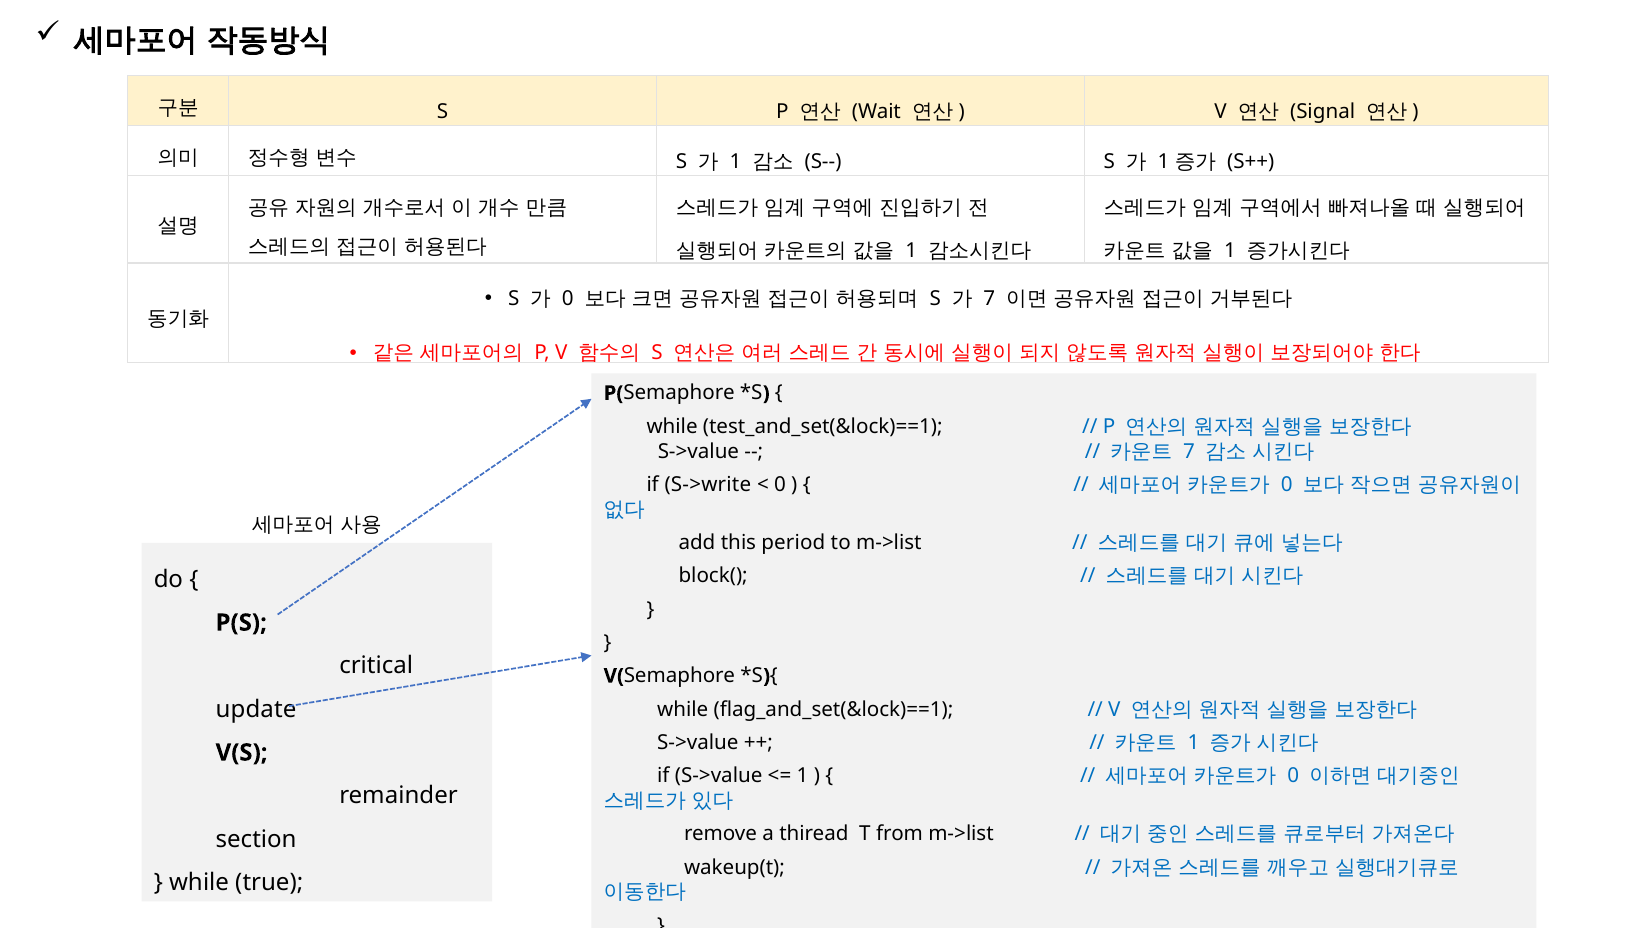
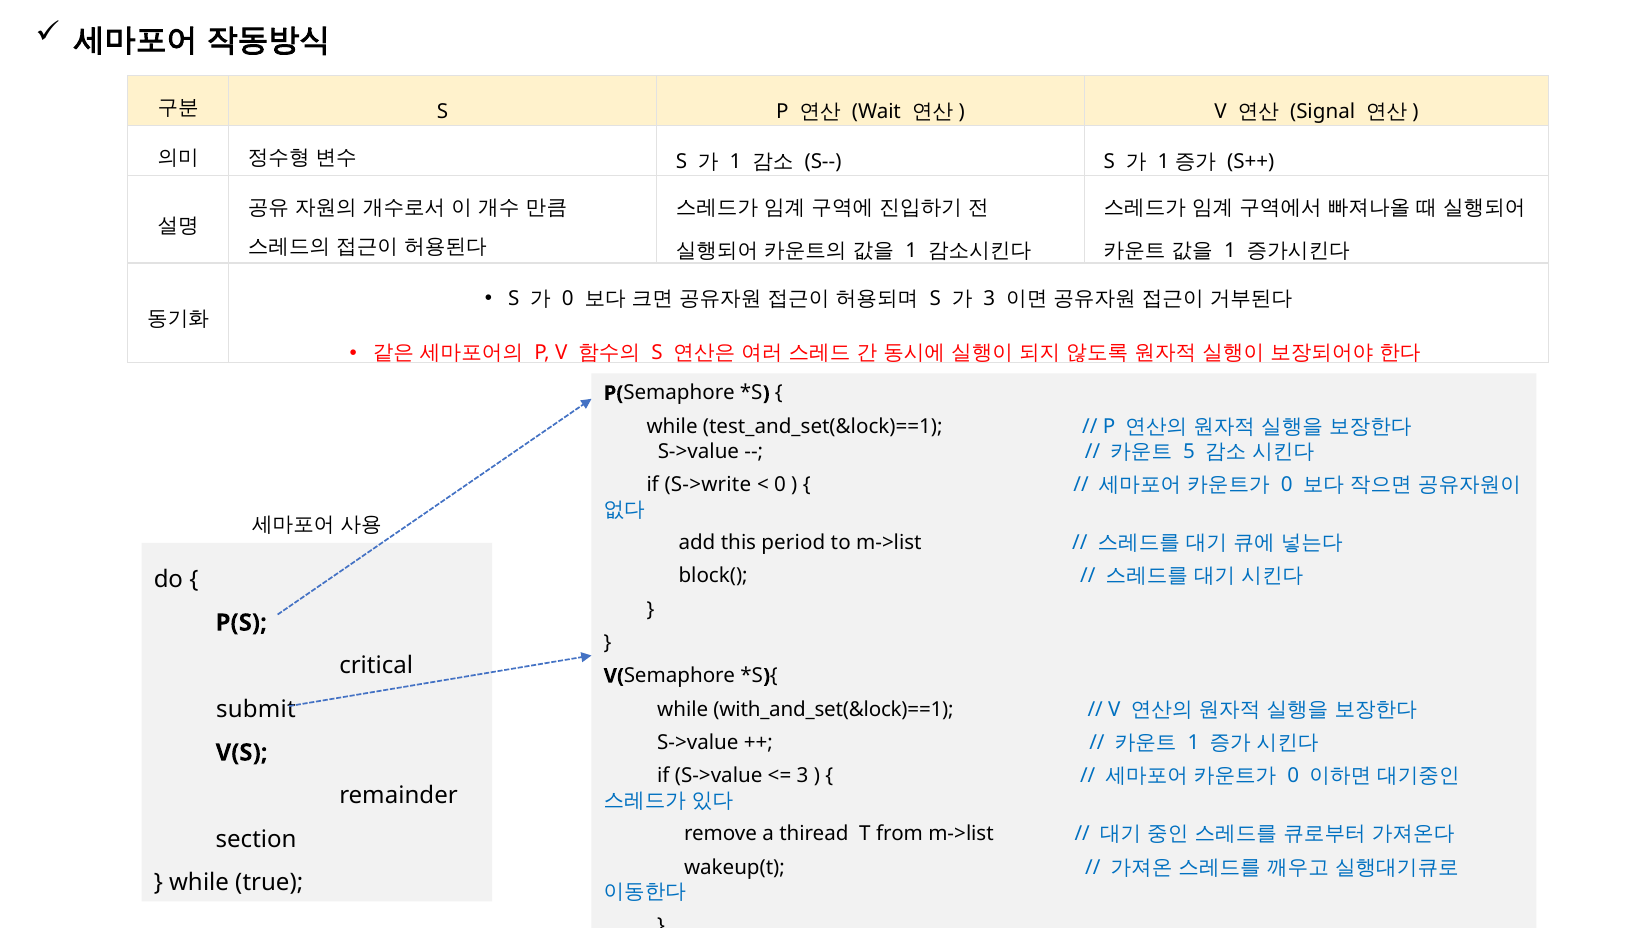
7 at (989, 299): 7 -> 3
7 at (1189, 451): 7 -> 5
update: update -> submit
flag_and_set(&lock)==1: flag_and_set(&lock)==1 -> with_and_set(&lock)==1
1 at (802, 776): 1 -> 3
